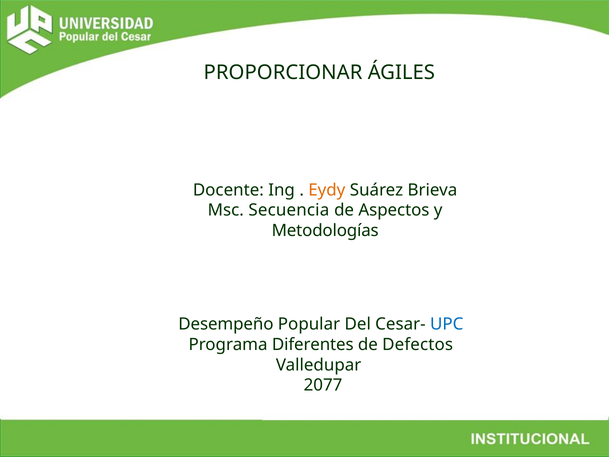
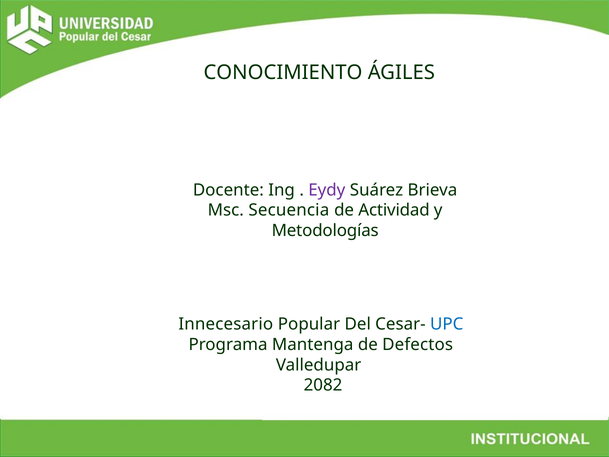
PROPORCIONAR: PROPORCIONAR -> CONOCIMIENTO
Eydy colour: orange -> purple
Aspectos: Aspectos -> Actividad
Desempeño: Desempeño -> Innecesario
Diferentes: Diferentes -> Mantenga
2077: 2077 -> 2082
